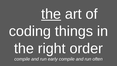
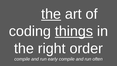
things underline: none -> present
